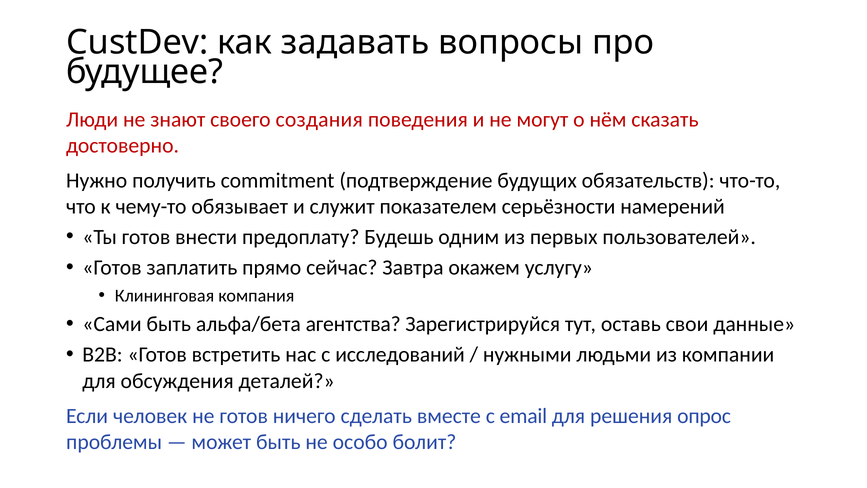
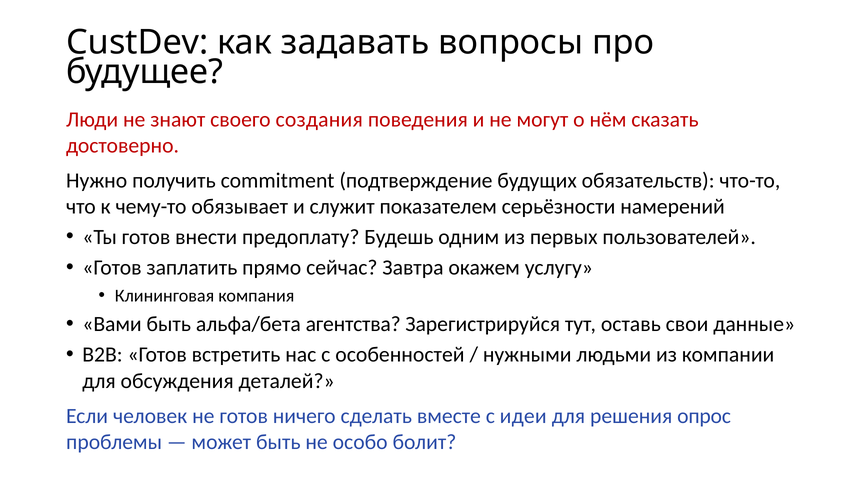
Сами: Сами -> Вами
исследований: исследований -> особенностей
email: email -> идеи
